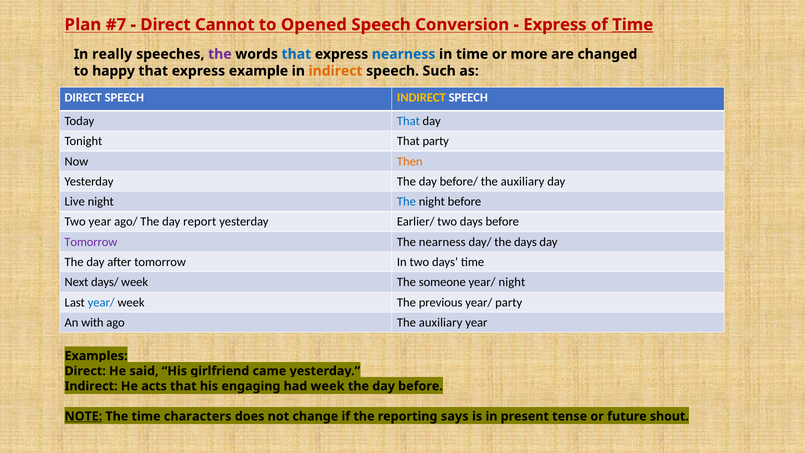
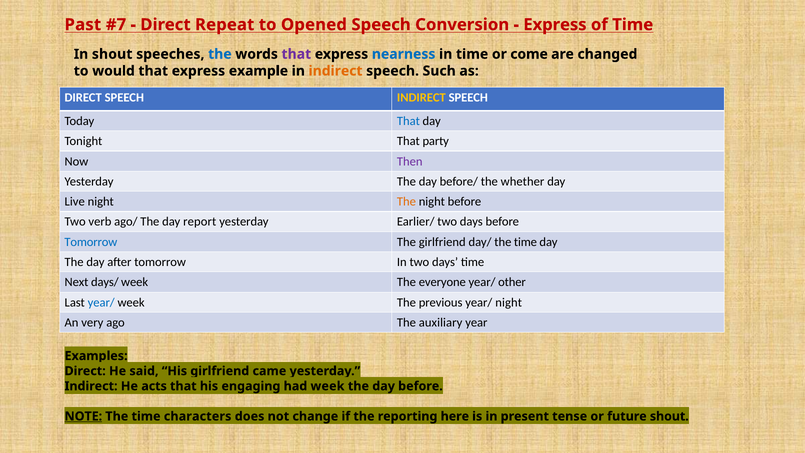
Plan: Plan -> Past
Cannot: Cannot -> Repeat
Time at (633, 25) underline: present -> none
In really: really -> shout
the at (220, 54) colour: purple -> blue
that at (296, 54) colour: blue -> purple
more: more -> come
happy: happy -> would
Then colour: orange -> purple
before/ the auxiliary: auxiliary -> whether
The at (406, 202) colour: blue -> orange
Two year: year -> verb
Tomorrow at (91, 242) colour: purple -> blue
The nearness: nearness -> girlfriend
day/ the days: days -> time
someone: someone -> everyone
year/ night: night -> other
year/ party: party -> night
with: with -> very
says: says -> here
